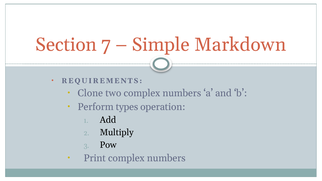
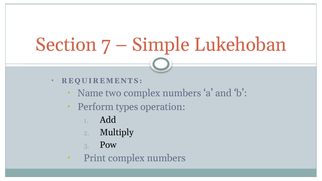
Markdown: Markdown -> Lukehoban
Clone: Clone -> Name
